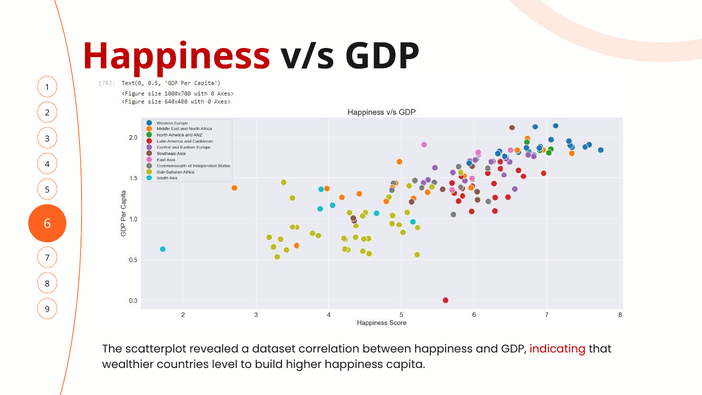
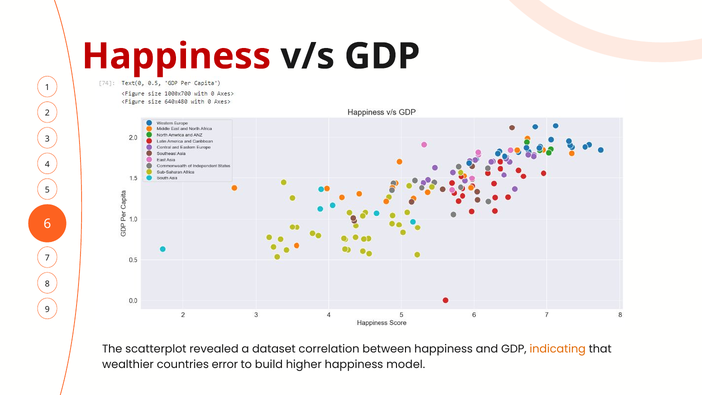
indicating colour: red -> orange
level: level -> error
capita: capita -> model
